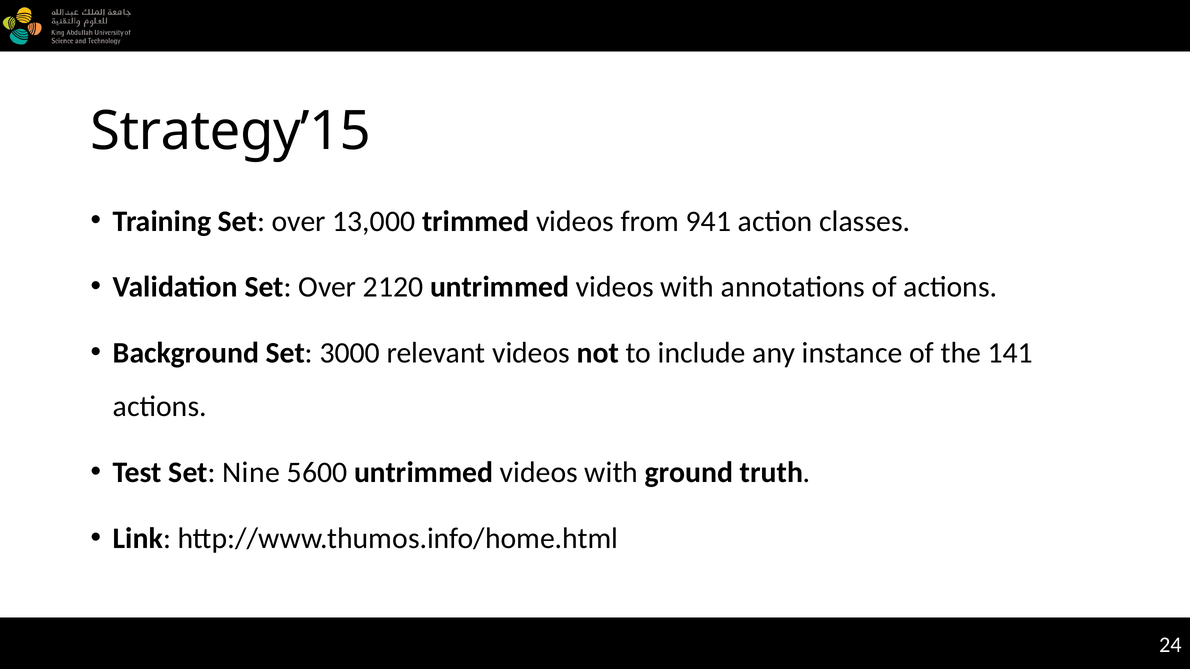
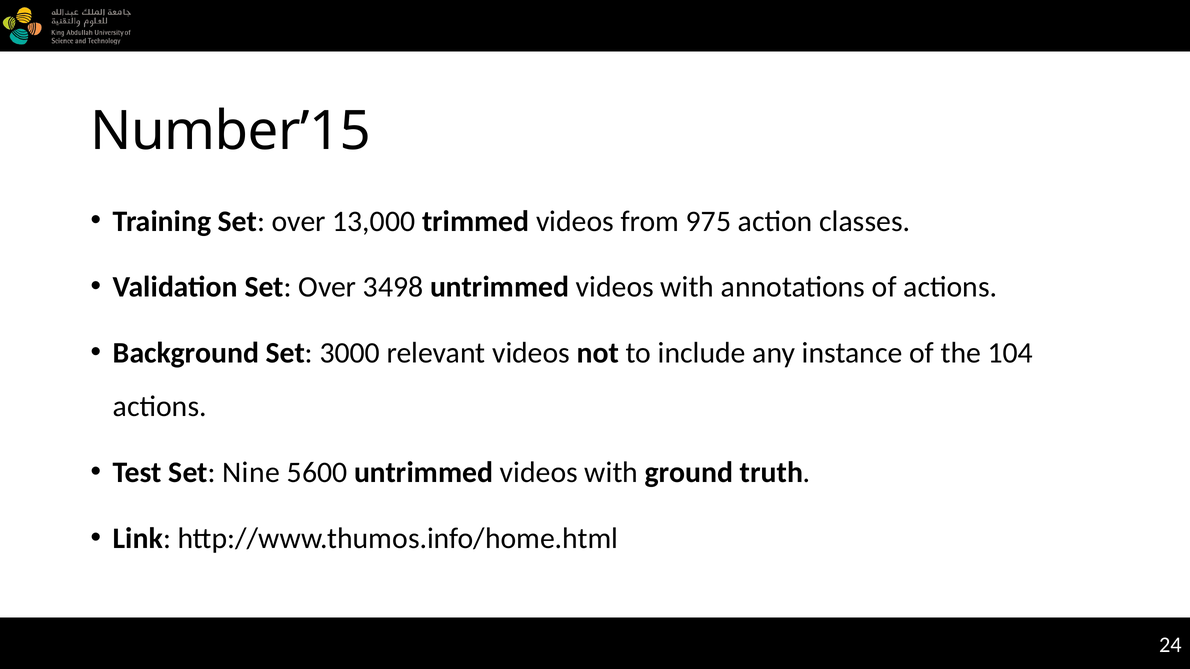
Strategy’15: Strategy’15 -> Number’15
941: 941 -> 975
2120: 2120 -> 3498
141: 141 -> 104
